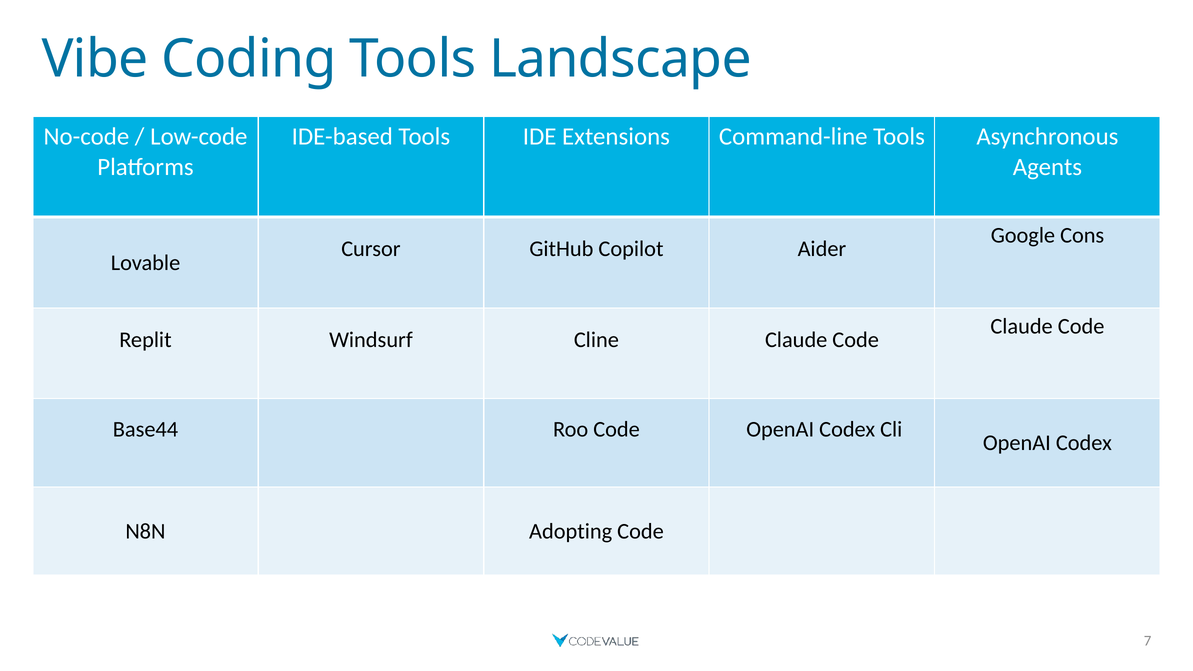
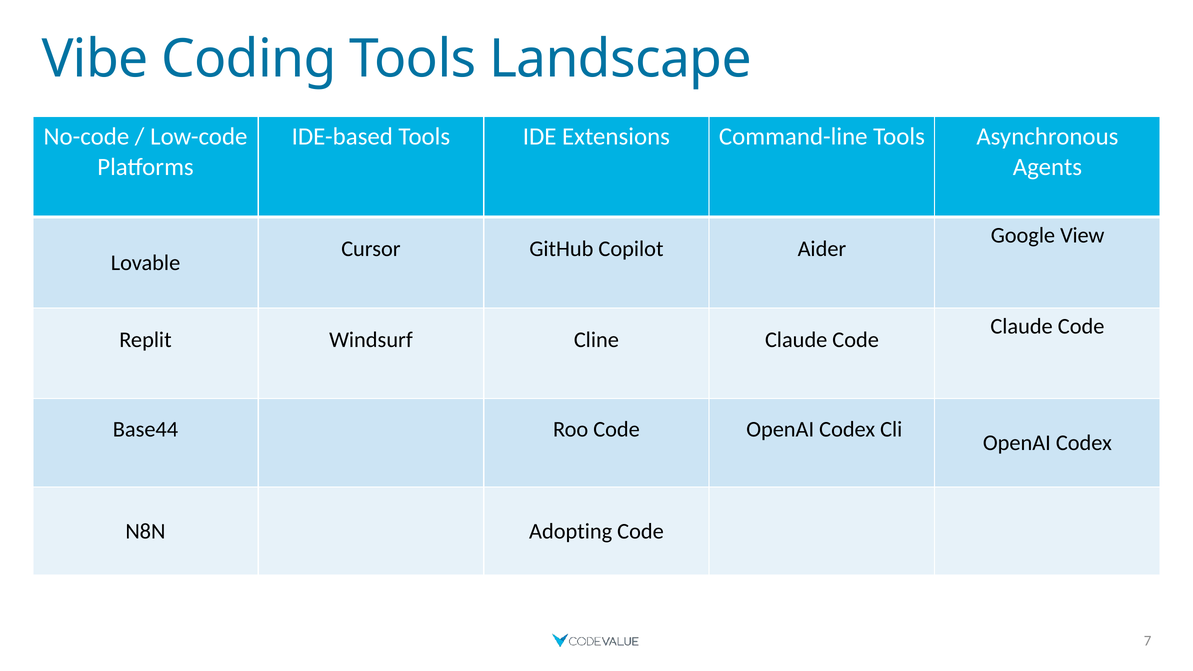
Cons: Cons -> View
